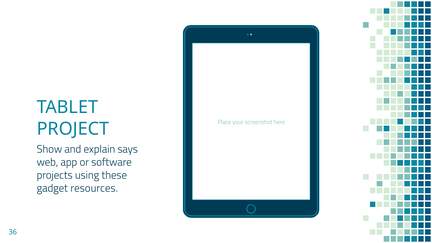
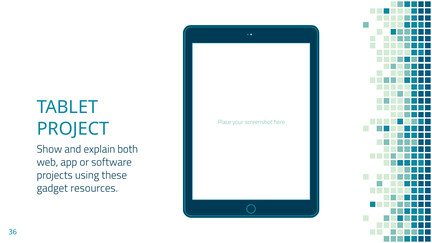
says: says -> both
